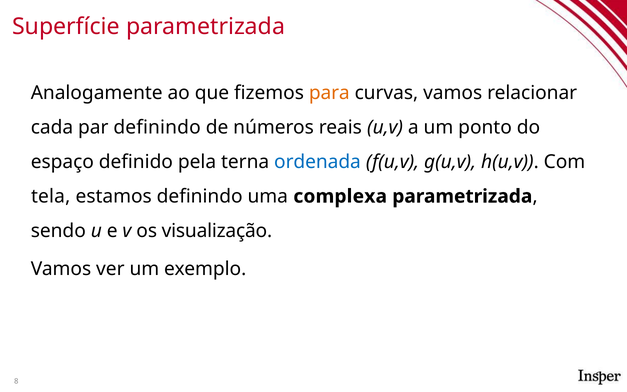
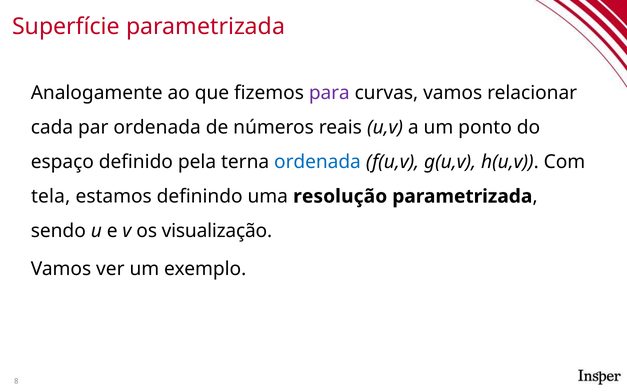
para colour: orange -> purple
par definindo: definindo -> ordenada
complexa: complexa -> resolução
